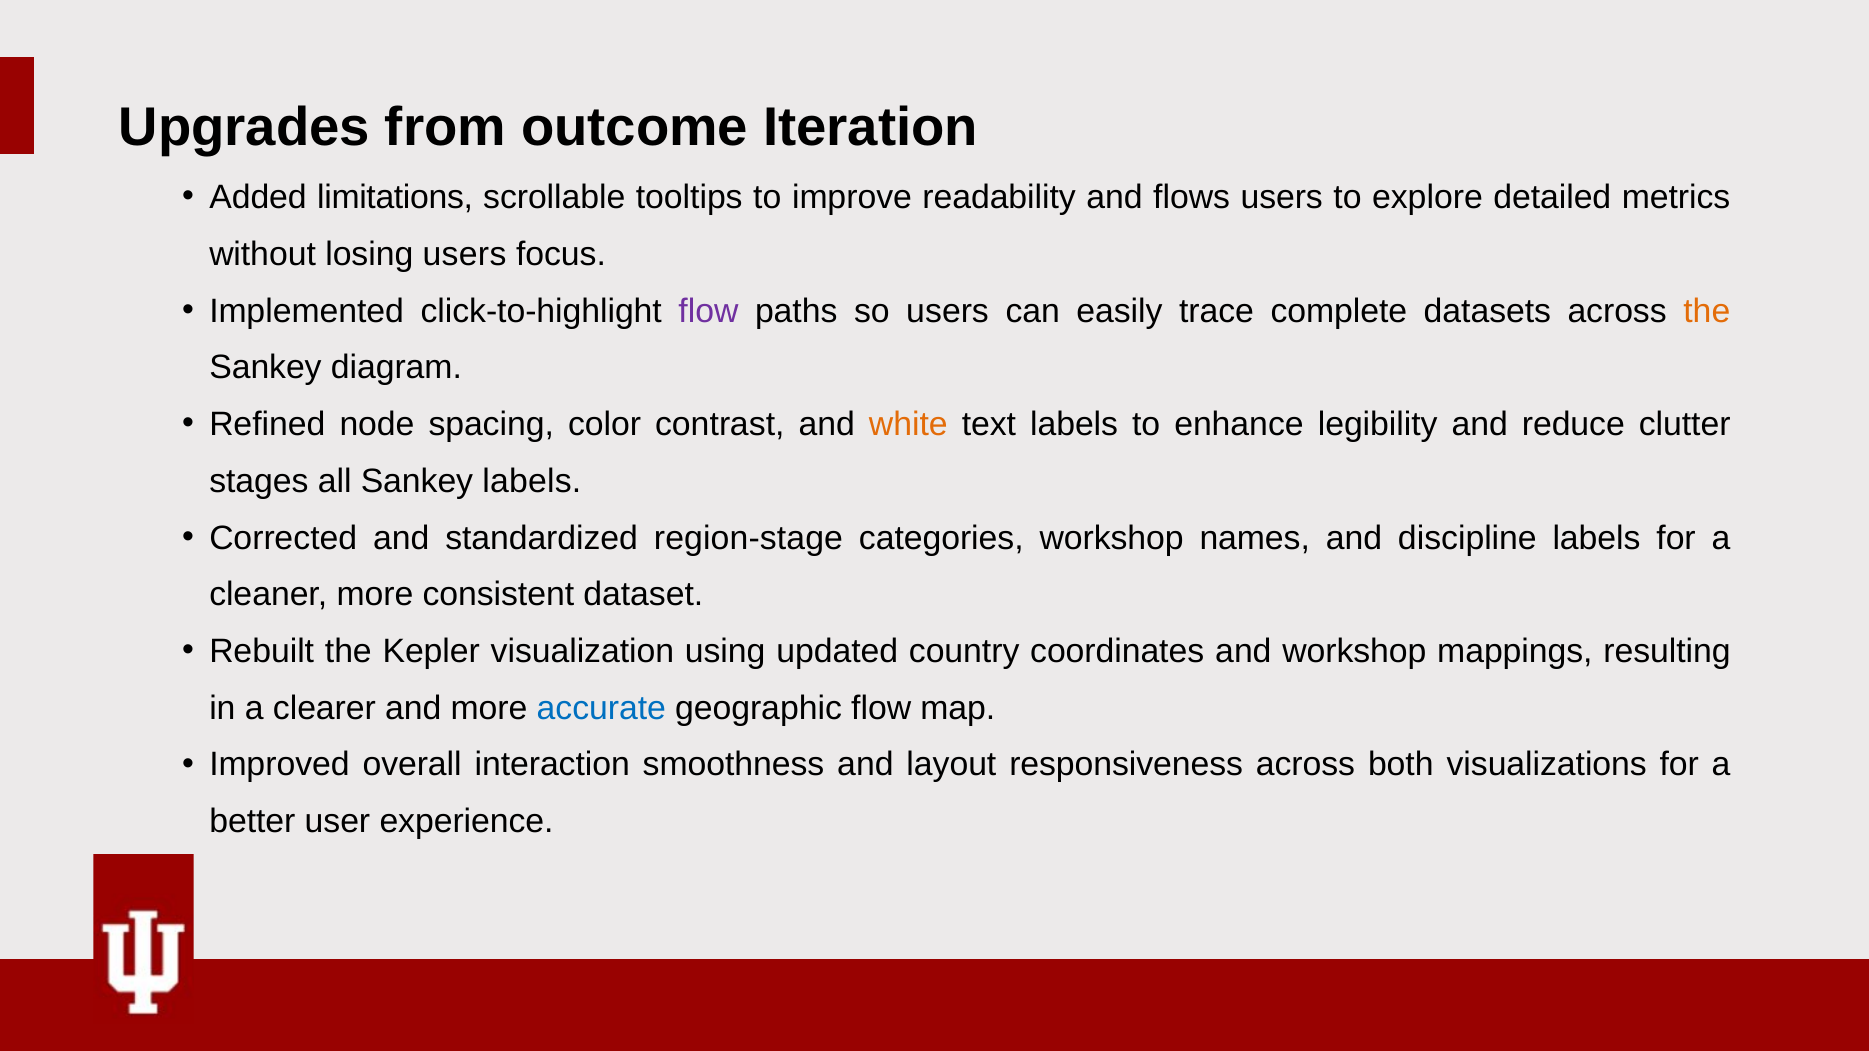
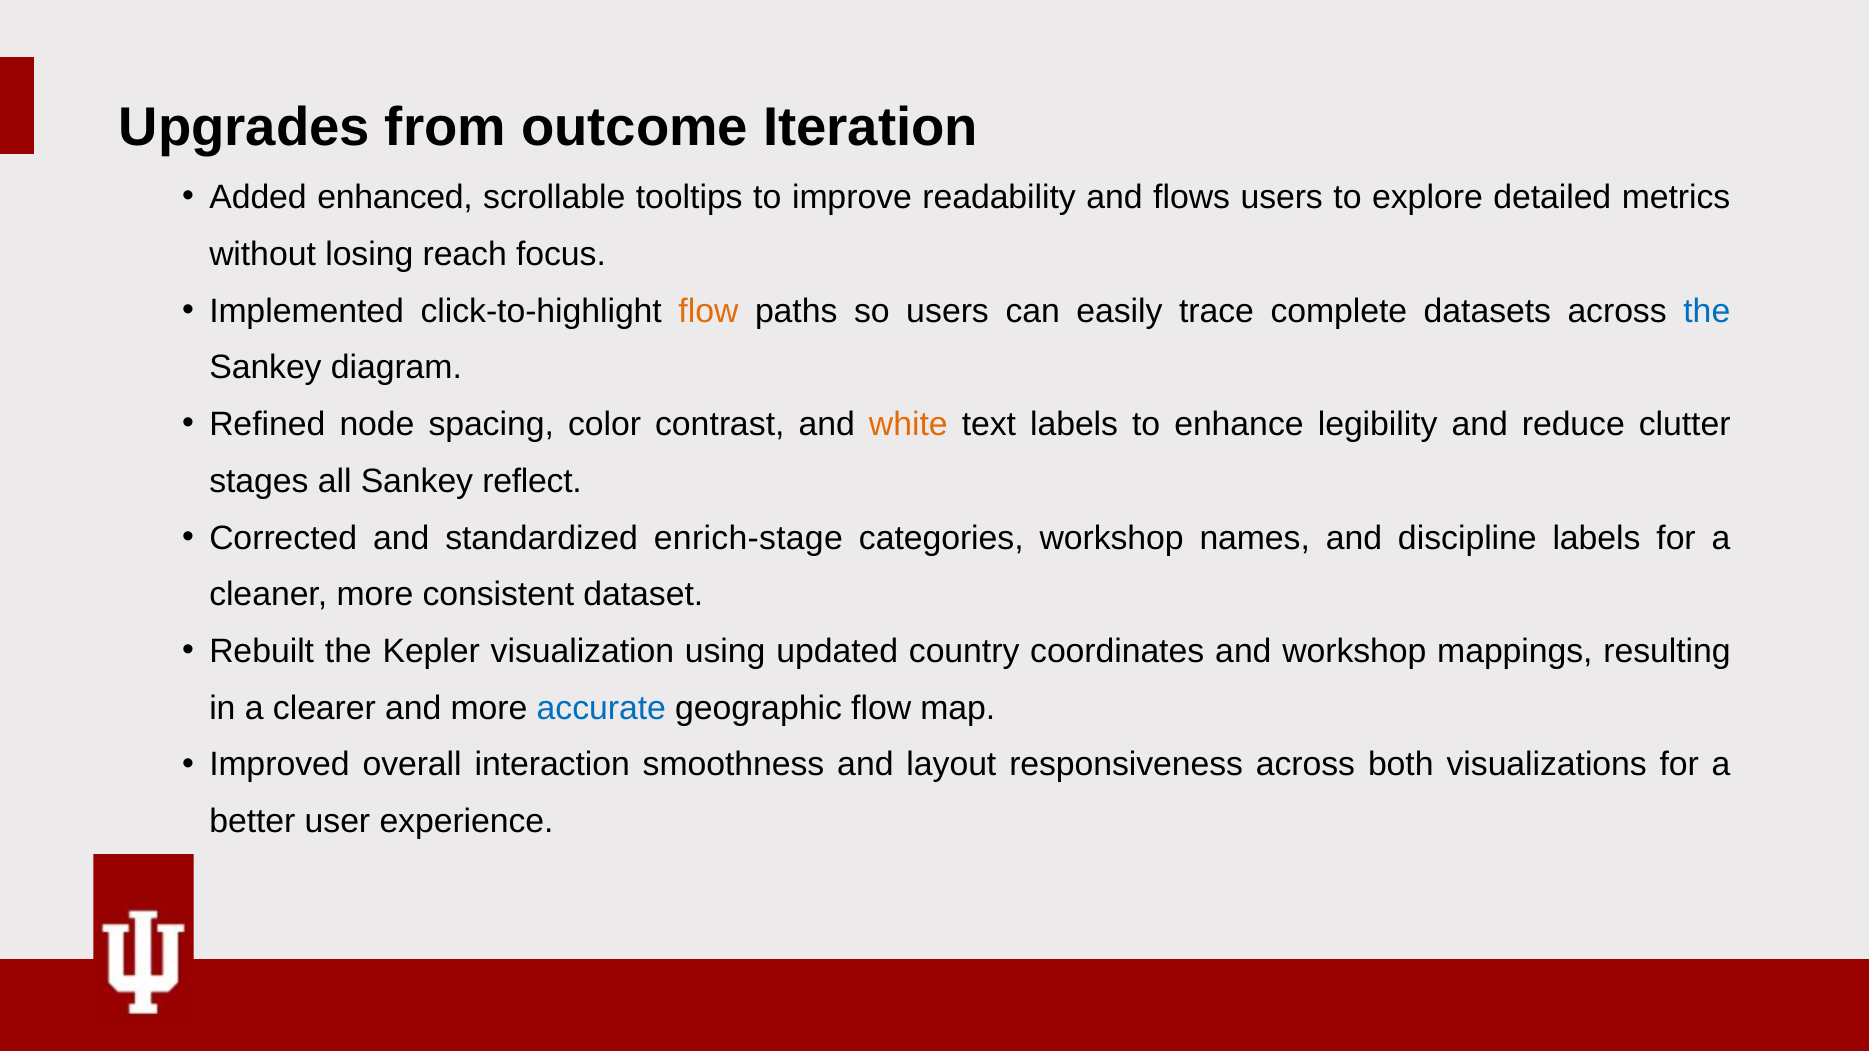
limitations: limitations -> enhanced
losing users: users -> reach
flow at (708, 311) colour: purple -> orange
the at (1707, 311) colour: orange -> blue
Sankey labels: labels -> reflect
region-stage: region-stage -> enrich-stage
